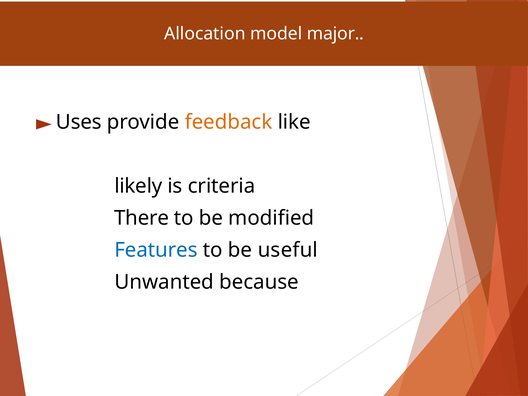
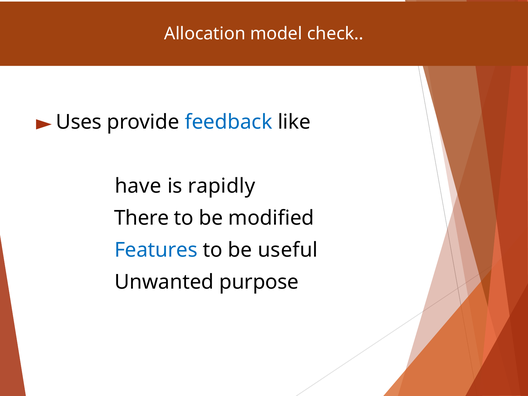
major: major -> check
feedback colour: orange -> blue
likely: likely -> have
criteria: criteria -> rapidly
because: because -> purpose
